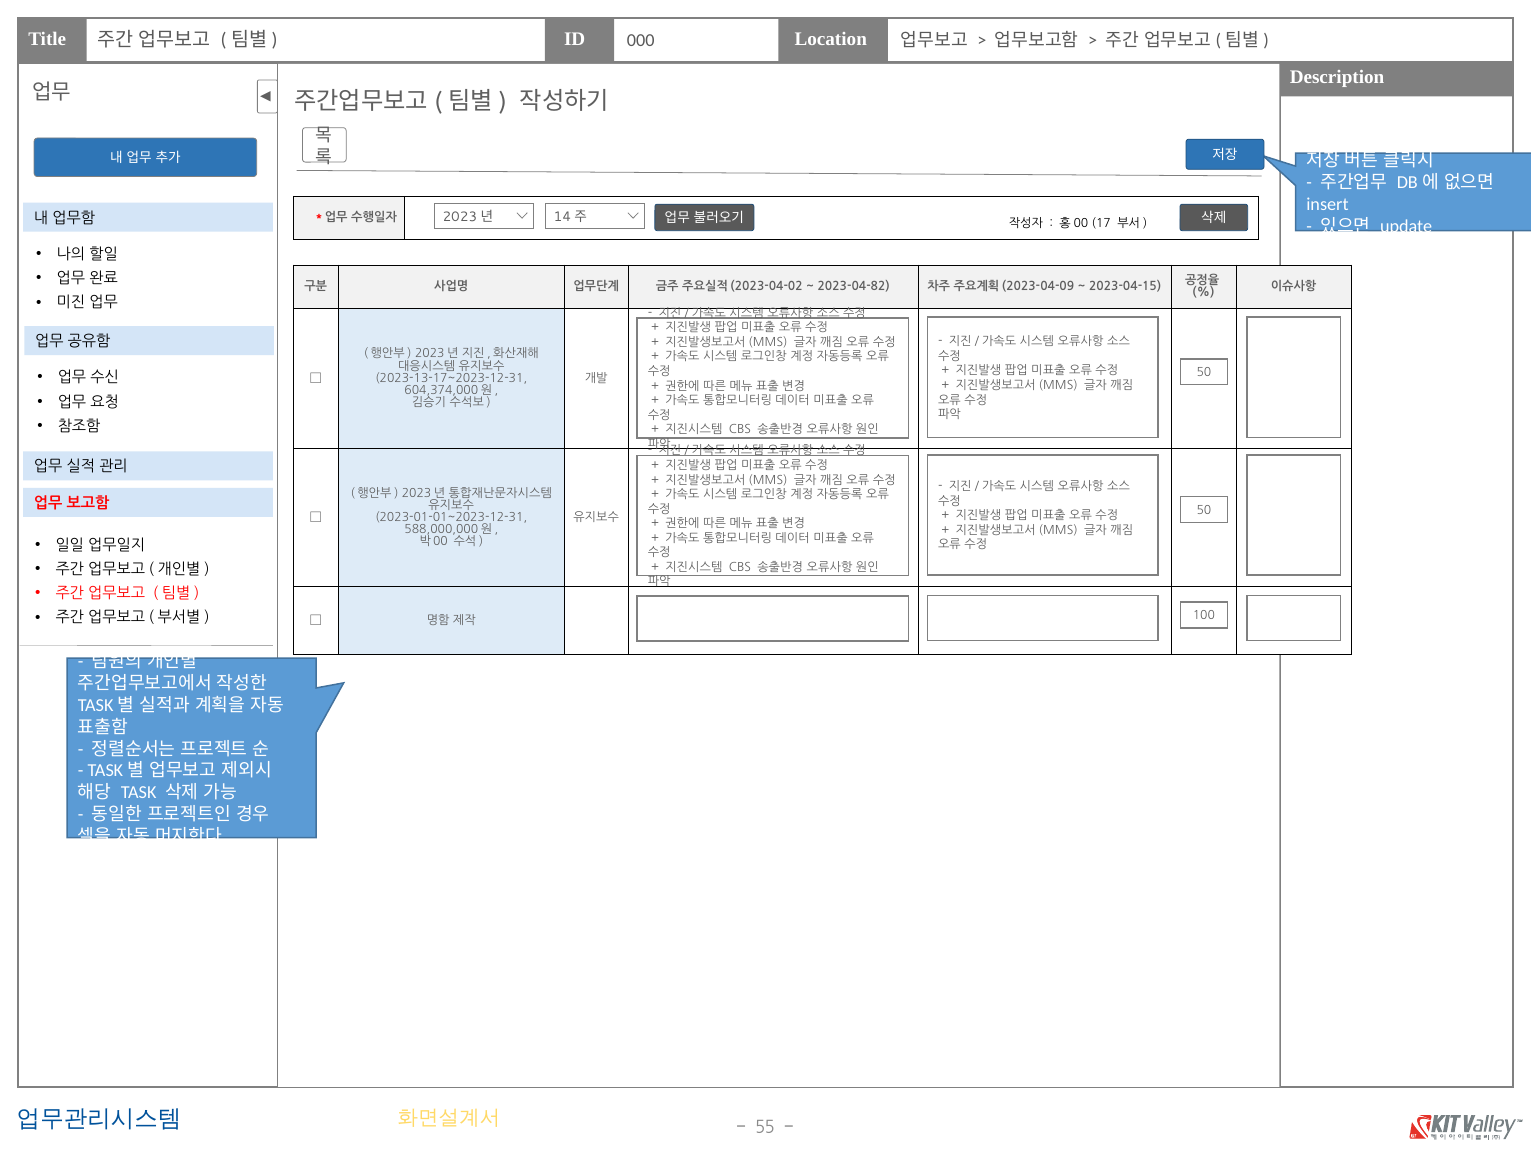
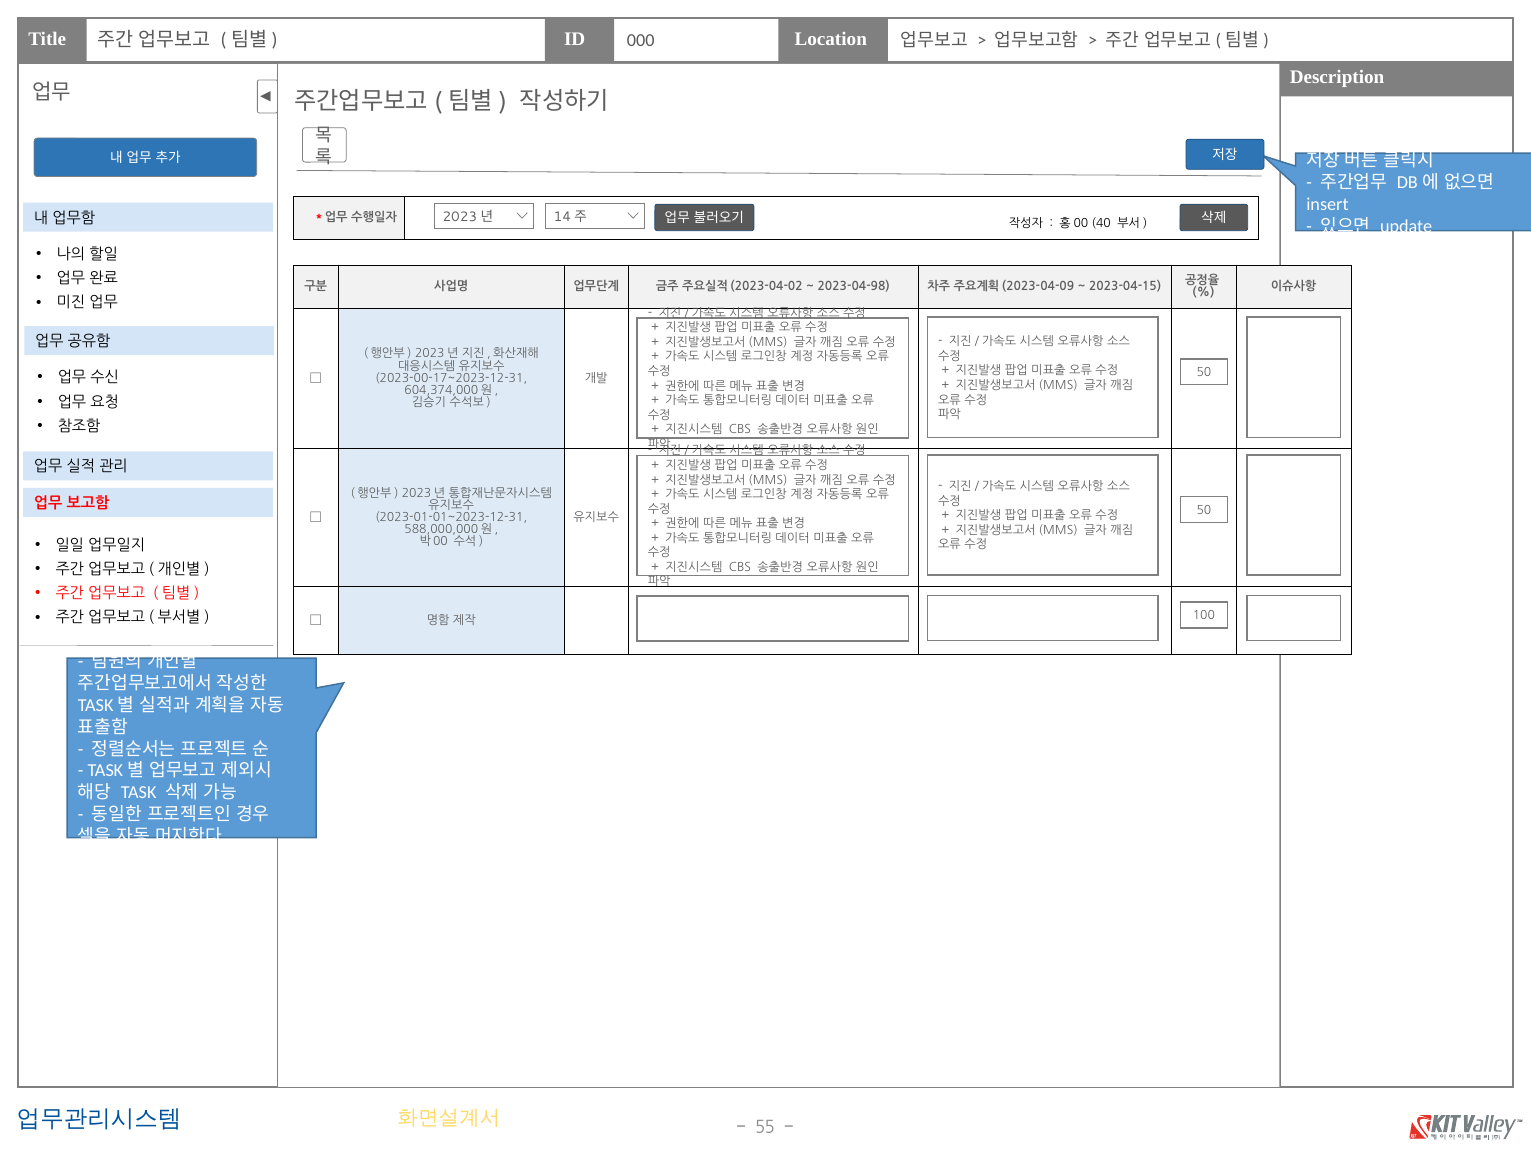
17: 17 -> 40
2023-04-82: 2023-04-82 -> 2023-04-98
2023-13-17~2023-12-31: 2023-13-17~2023-12-31 -> 2023-00-17~2023-12-31
